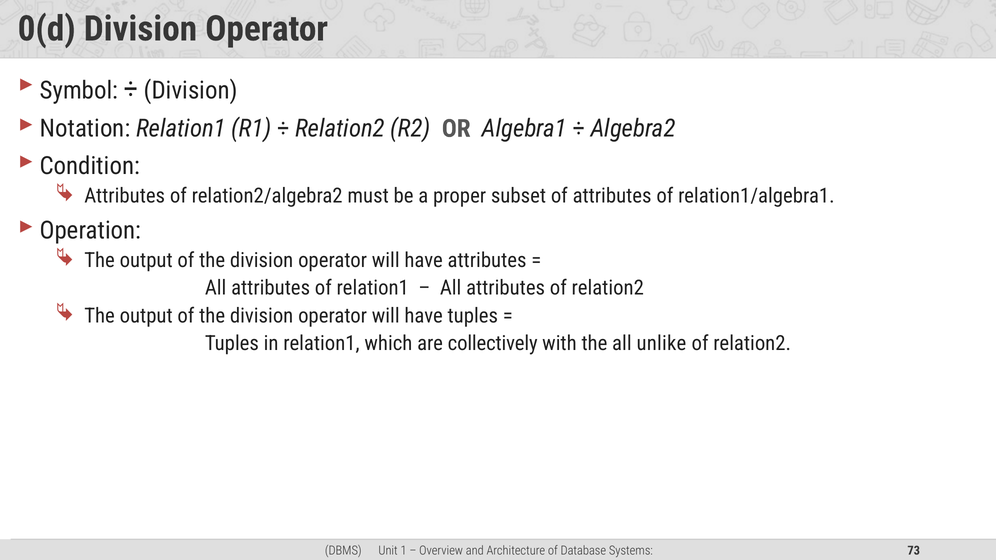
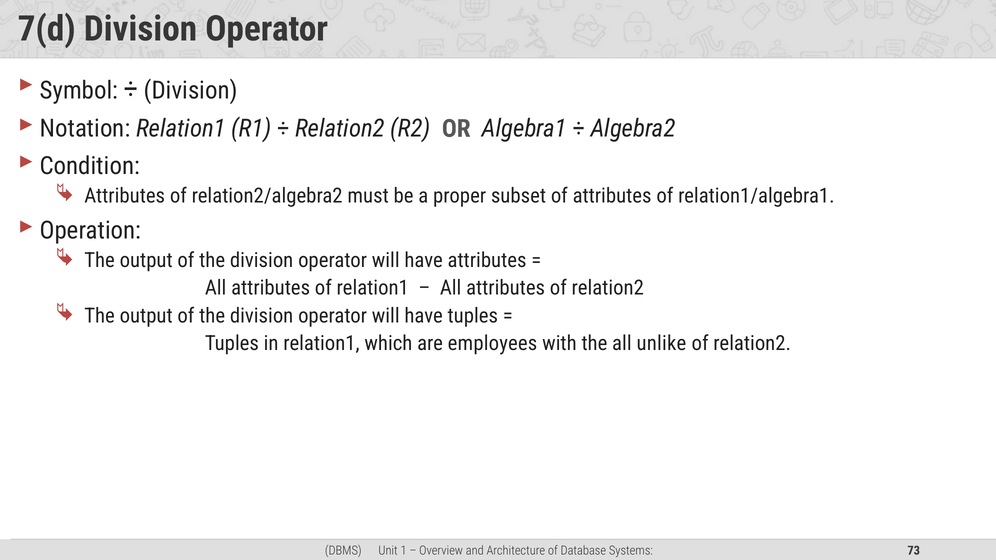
0(d: 0(d -> 7(d
collectively: collectively -> employees
